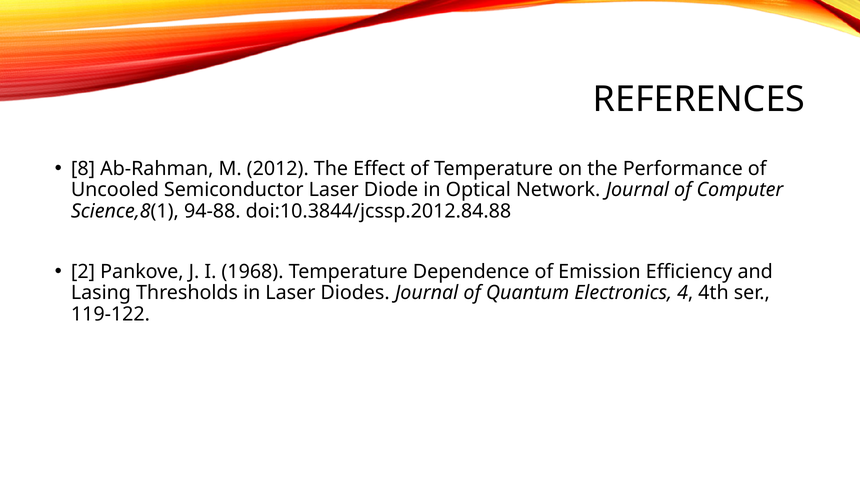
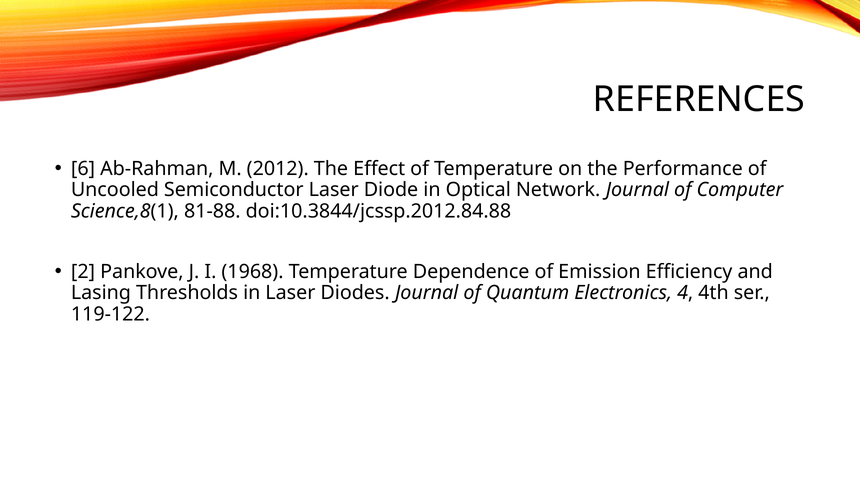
8: 8 -> 6
94-88: 94-88 -> 81-88
